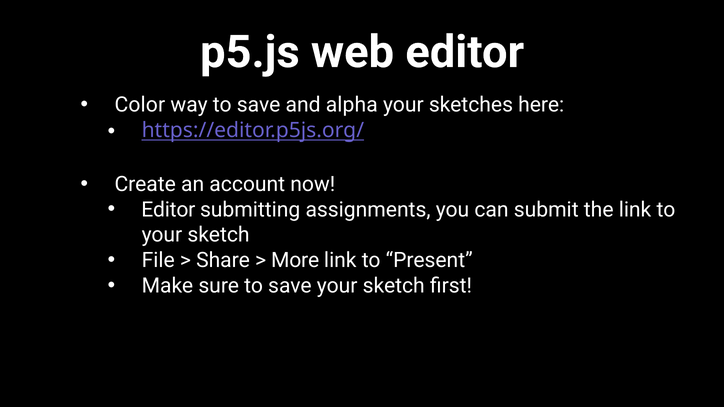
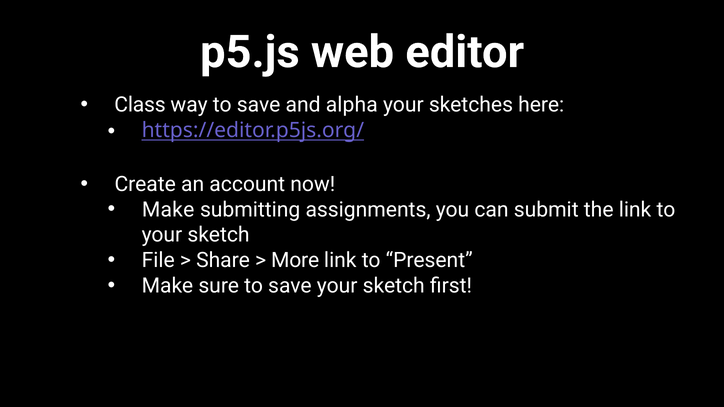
Color: Color -> Class
Editor at (168, 210): Editor -> Make
